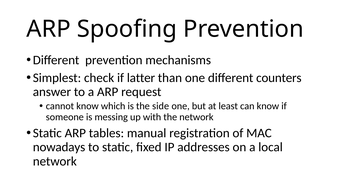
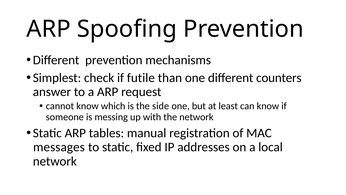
latter: latter -> futile
nowadays: nowadays -> messages
